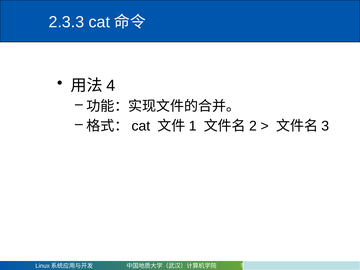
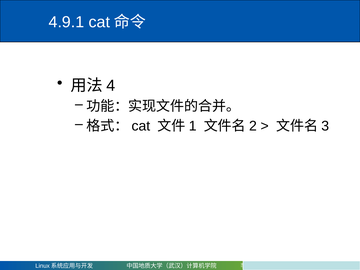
2.3.3: 2.3.3 -> 4.9.1
